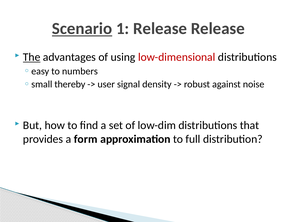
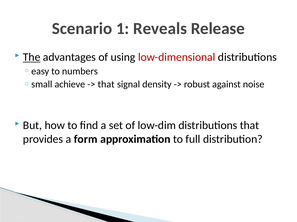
Scenario underline: present -> none
1 Release: Release -> Reveals
thereby: thereby -> achieve
user at (106, 85): user -> that
